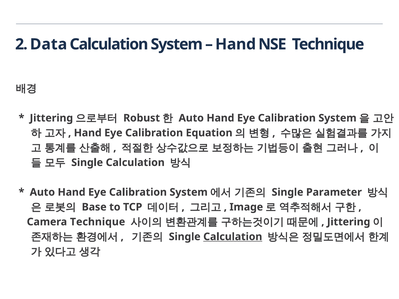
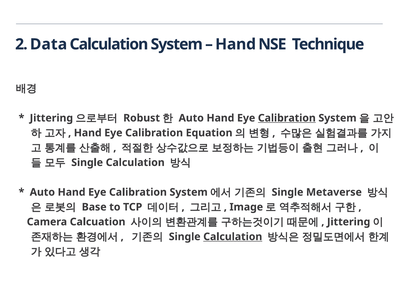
Calibration at (287, 118) underline: none -> present
Parameter: Parameter -> Metaverse
Camera Technique: Technique -> Calcuation
